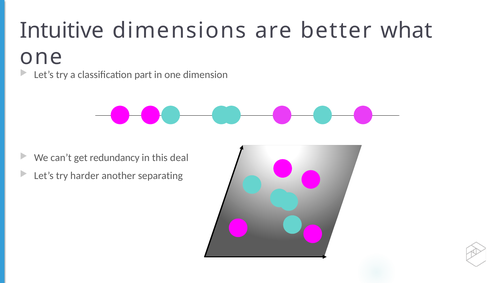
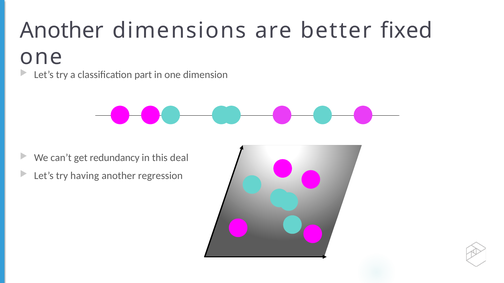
Intuitive at (62, 31): Intuitive -> Another
what: what -> fixed
harder: harder -> having
separating: separating -> regression
